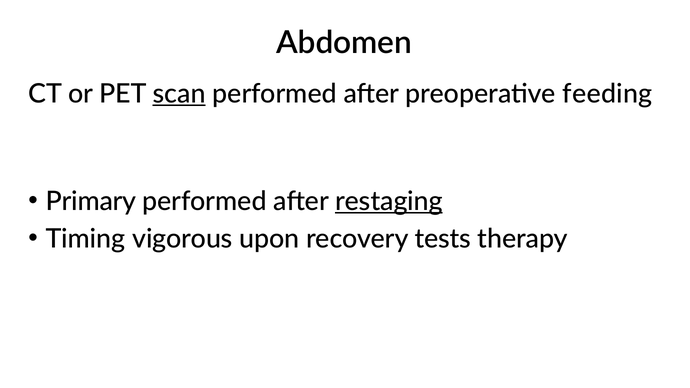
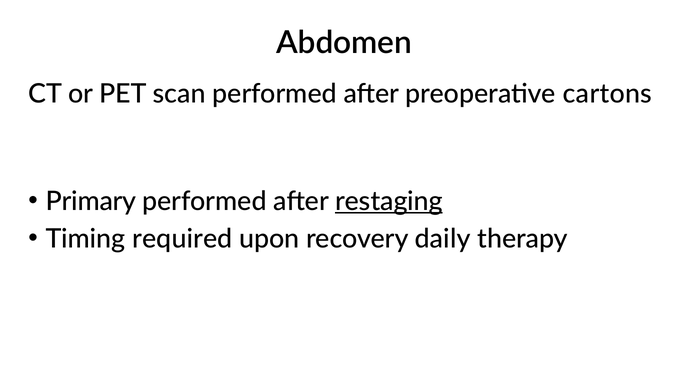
scan underline: present -> none
feeding: feeding -> cartons
vigorous: vigorous -> required
tests: tests -> daily
